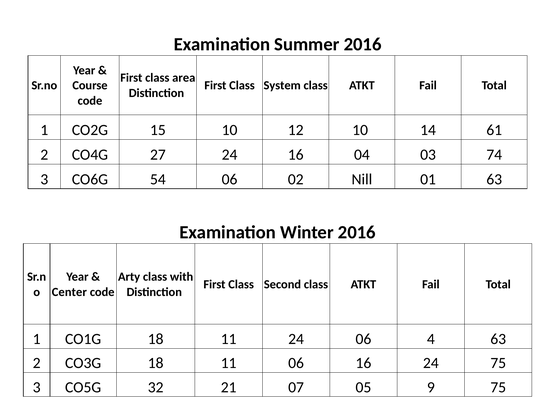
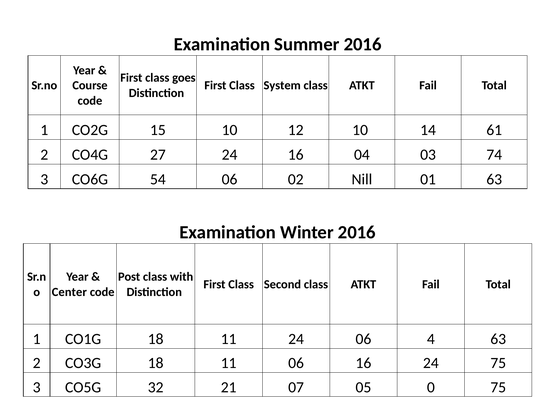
area: area -> goes
Arty: Arty -> Post
9: 9 -> 0
